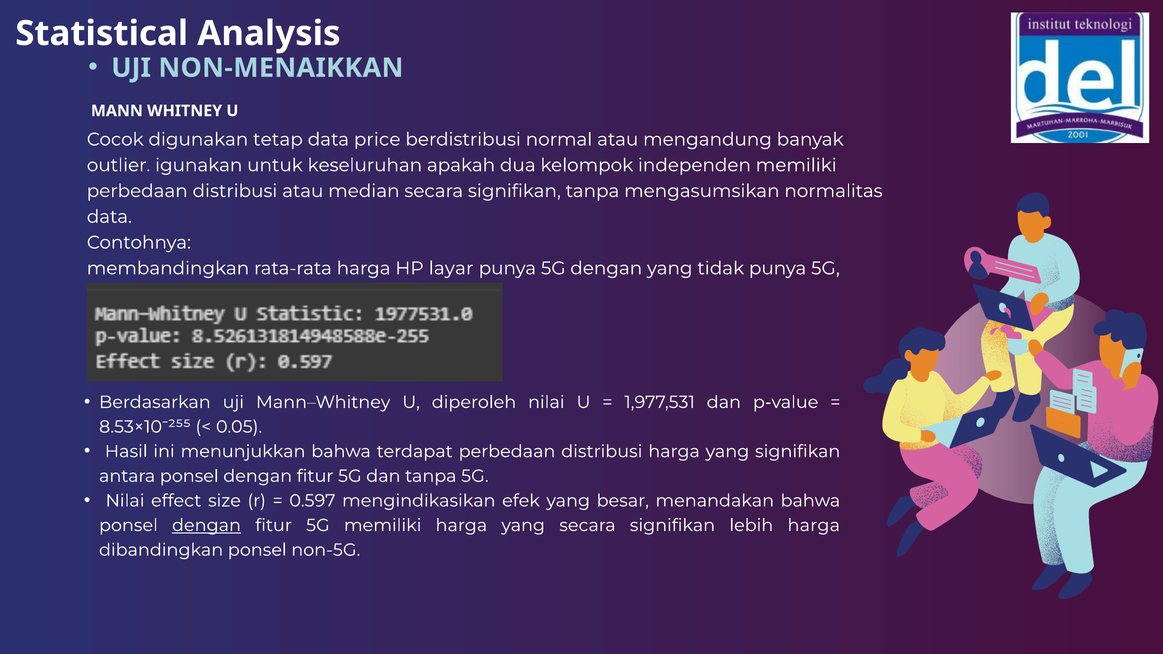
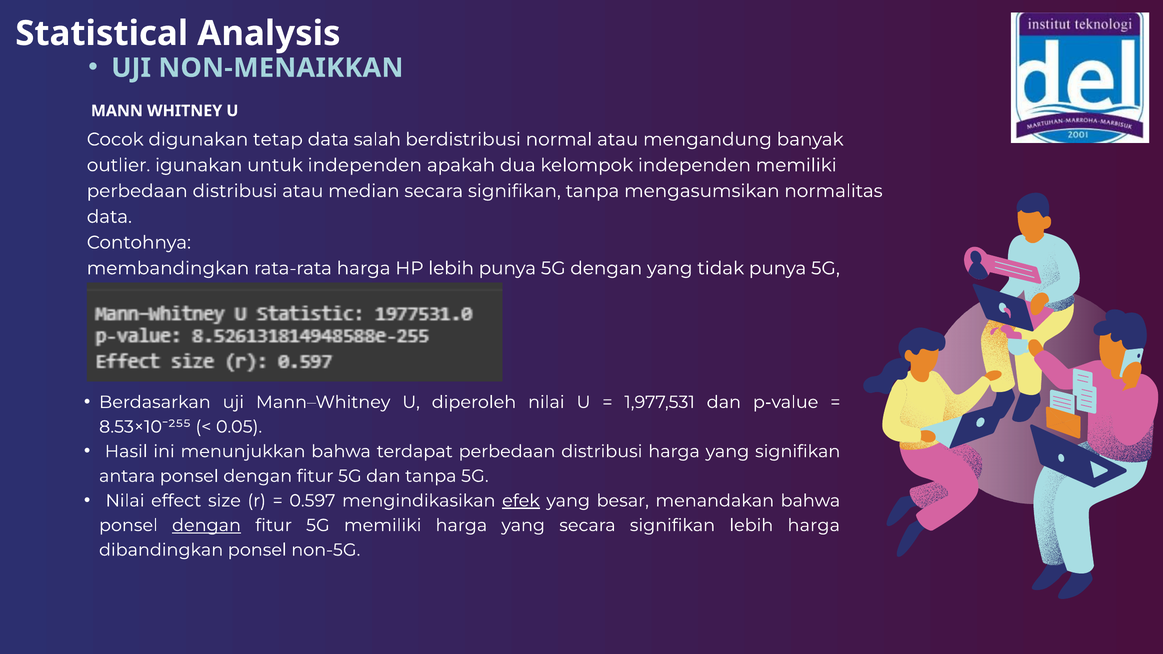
price: price -> salah
untuk keseluruhan: keseluruhan -> independen
HP layar: layar -> lebih
efek underline: none -> present
